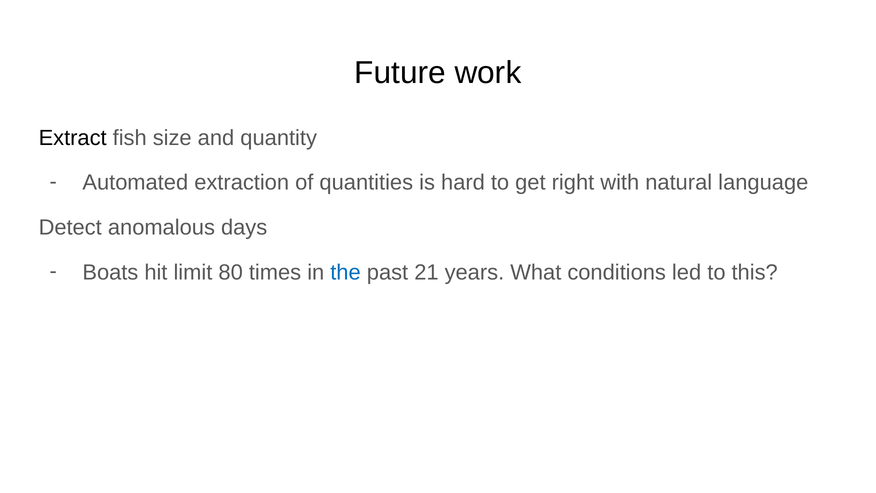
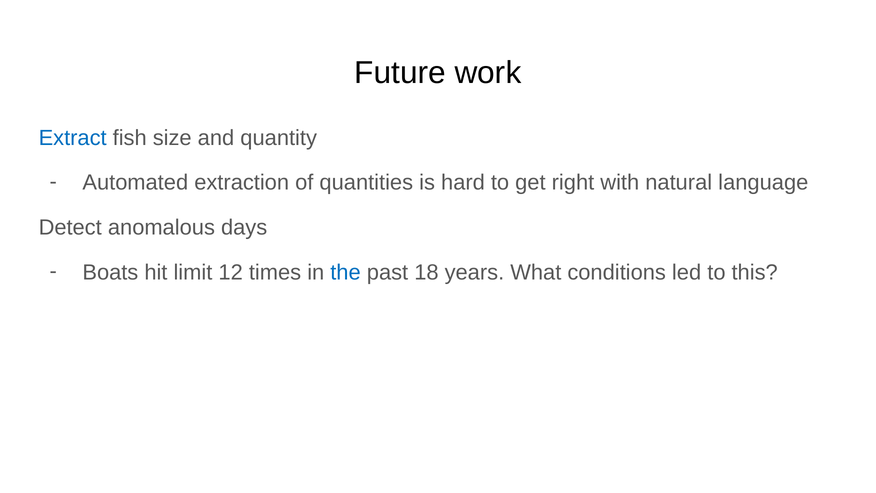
Extract colour: black -> blue
80: 80 -> 12
21: 21 -> 18
